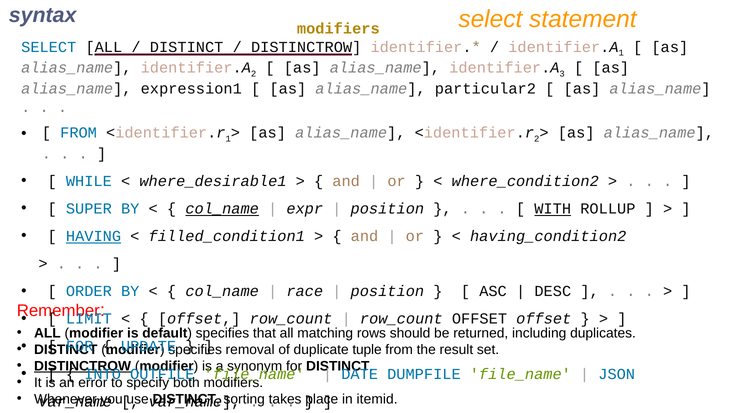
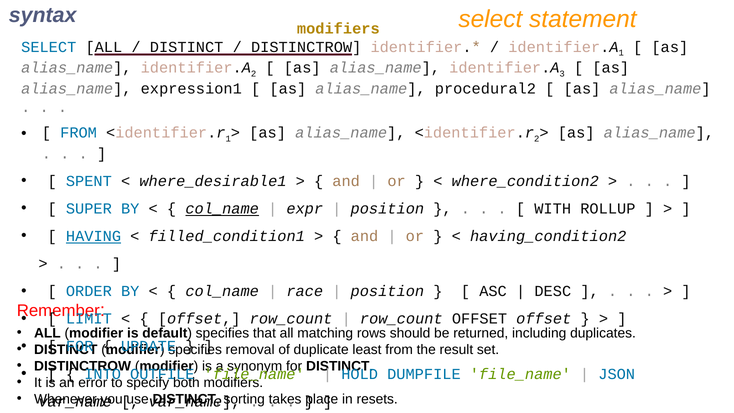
particular2: particular2 -> procedural2
WHILE: WHILE -> SPENT
WITH underline: present -> none
tuple: tuple -> least
DISTINCTROW at (83, 366) underline: present -> none
DATE: DATE -> HOLD
itemid: itemid -> resets
